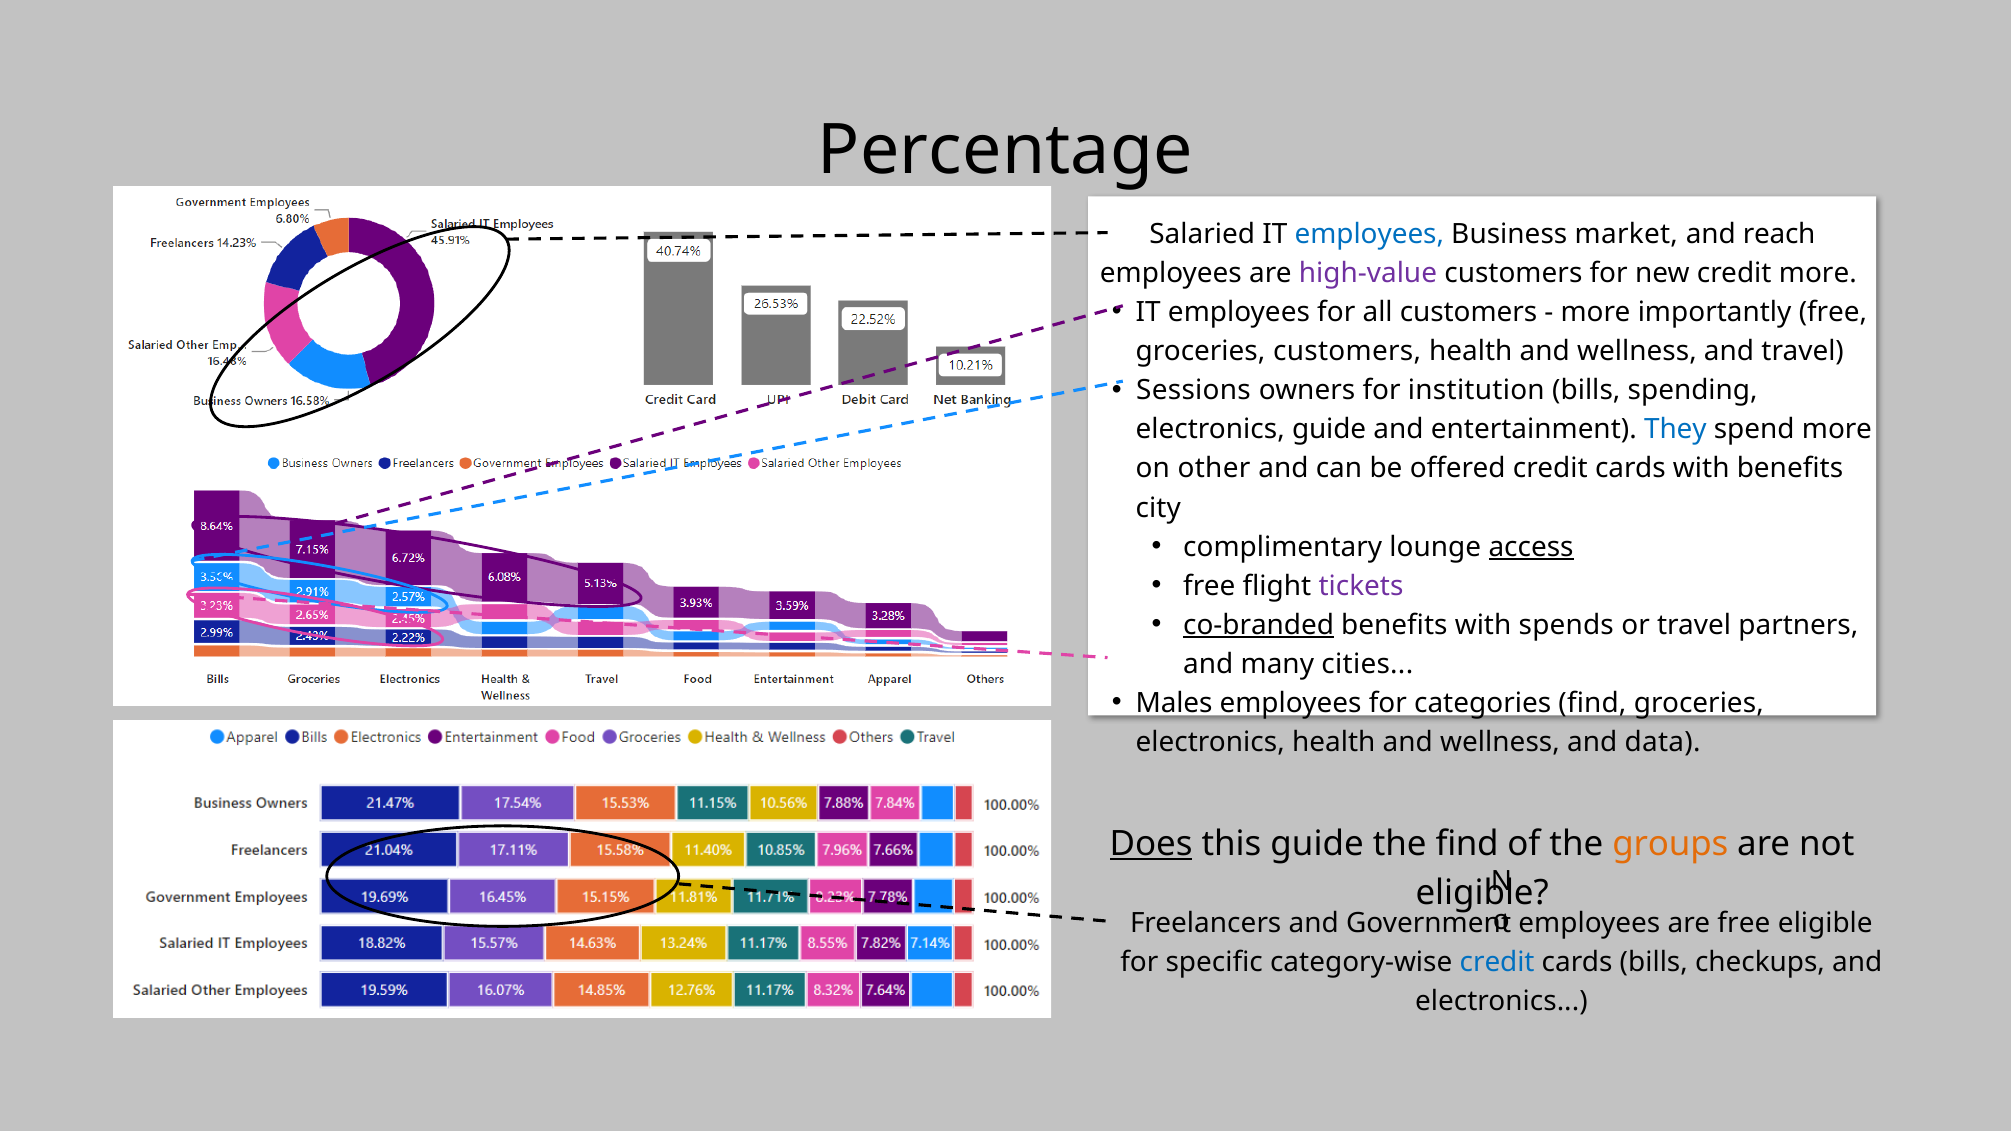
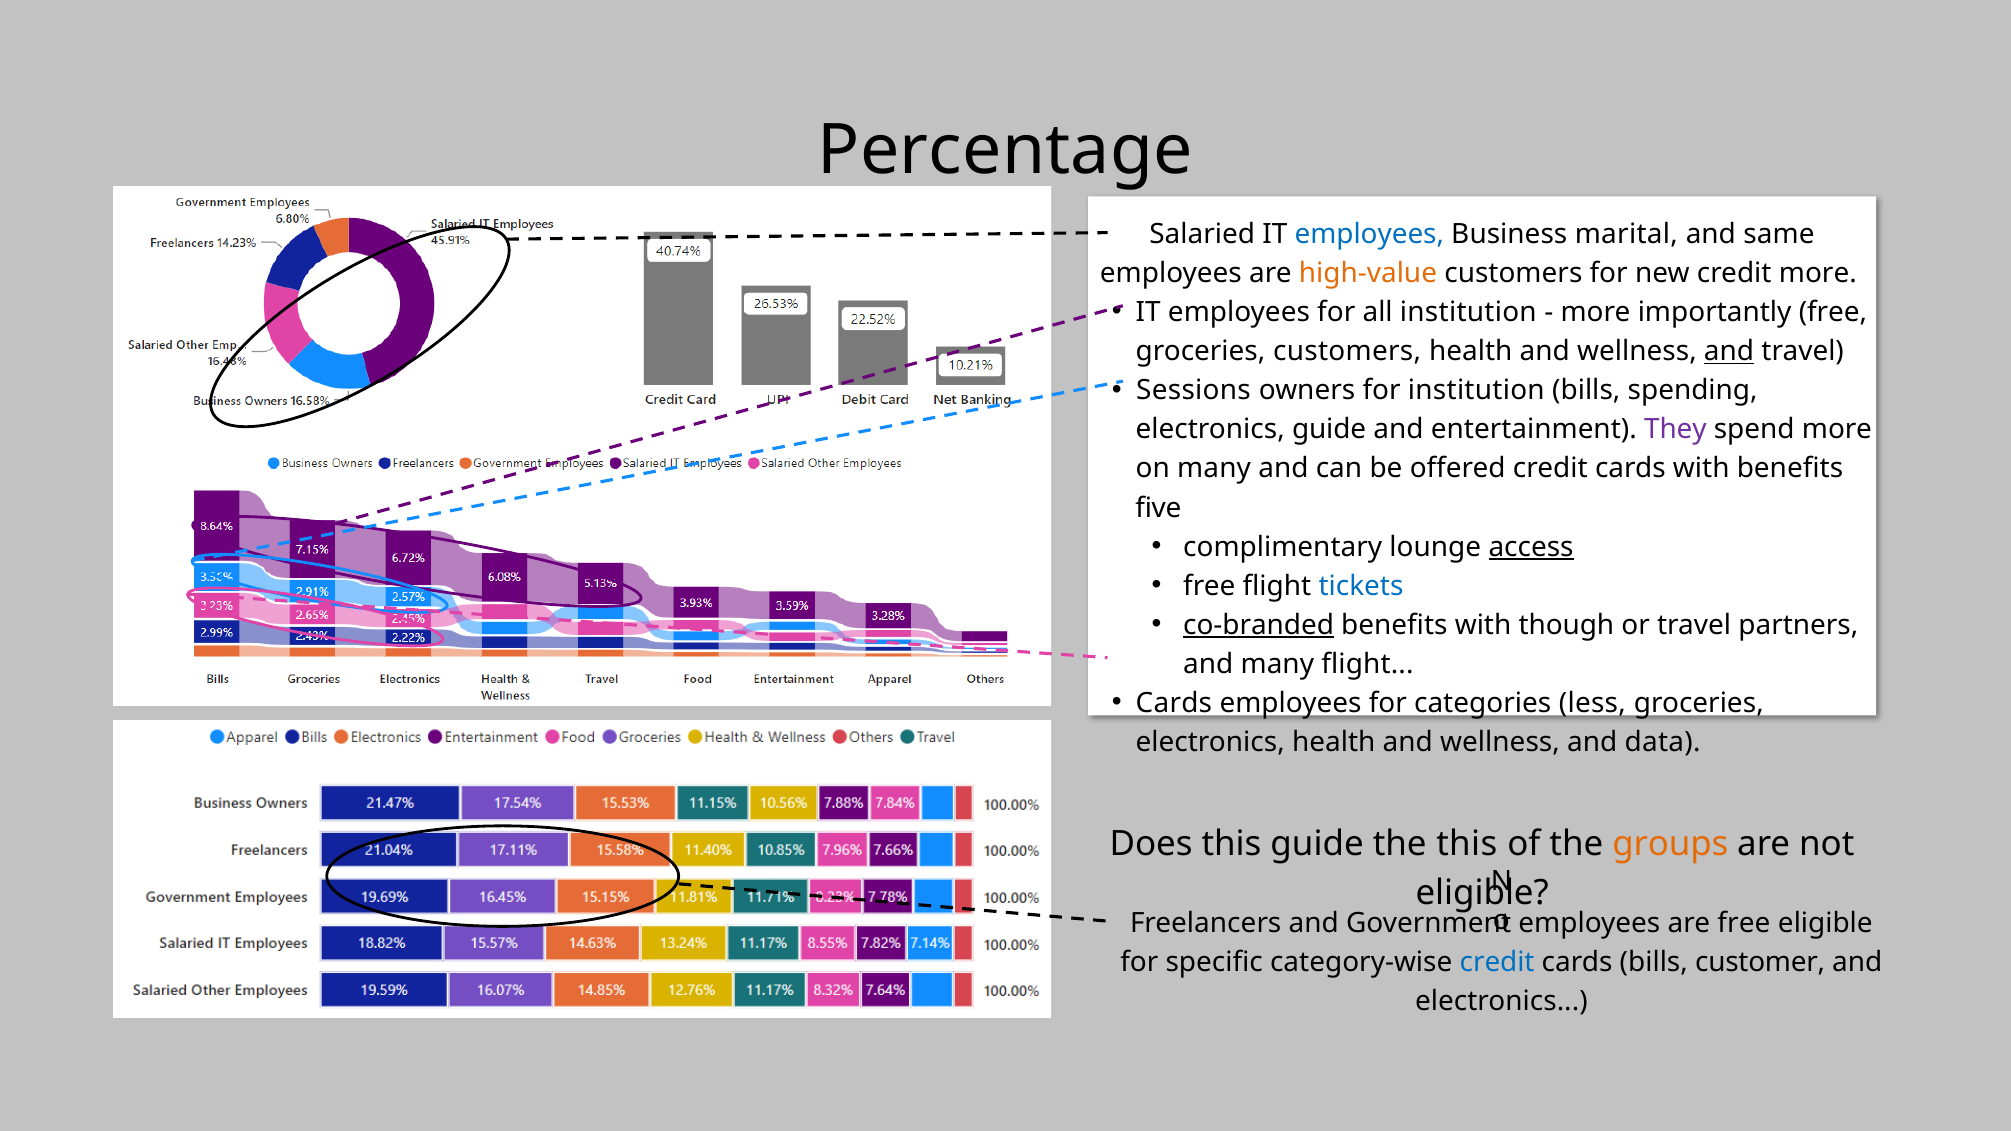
market: market -> marital
reach: reach -> same
high-value colour: purple -> orange
all customers: customers -> institution
and at (1729, 351) underline: none -> present
They colour: blue -> purple
on other: other -> many
city: city -> five
tickets colour: purple -> blue
spends: spends -> though
many cities: cities -> flight
Males at (1174, 703): Males -> Cards
categories find: find -> less
Does underline: present -> none
the find: find -> this
checkups: checkups -> customer
